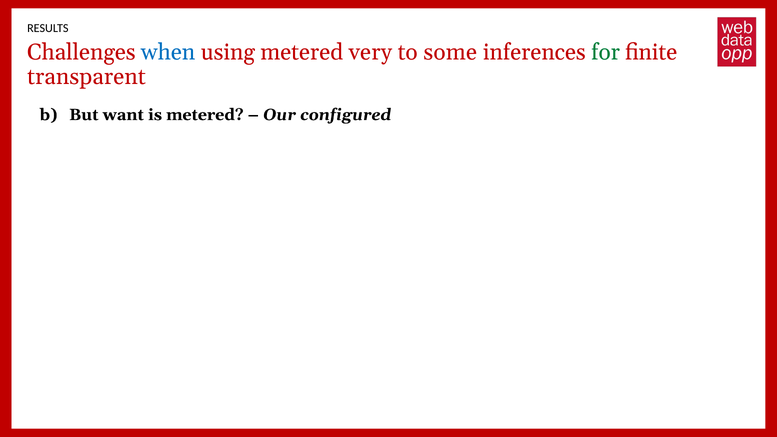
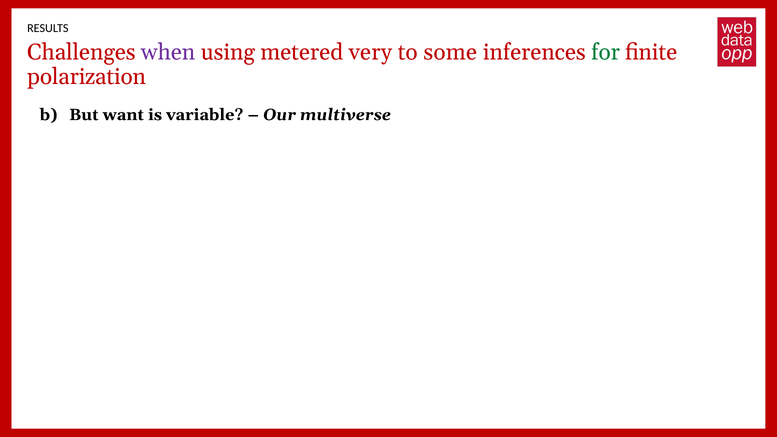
when colour: blue -> purple
transparent: transparent -> polarization
is metered: metered -> variable
configured: configured -> multiverse
